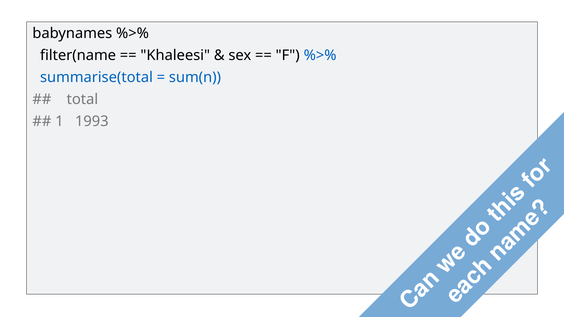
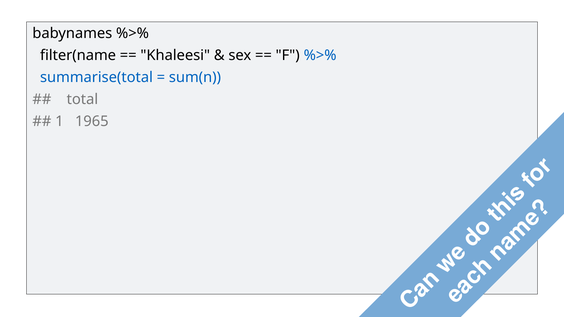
1993: 1993 -> 1965
